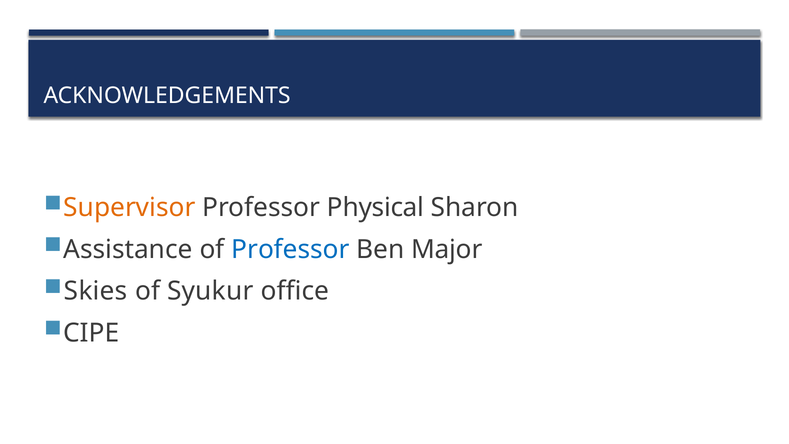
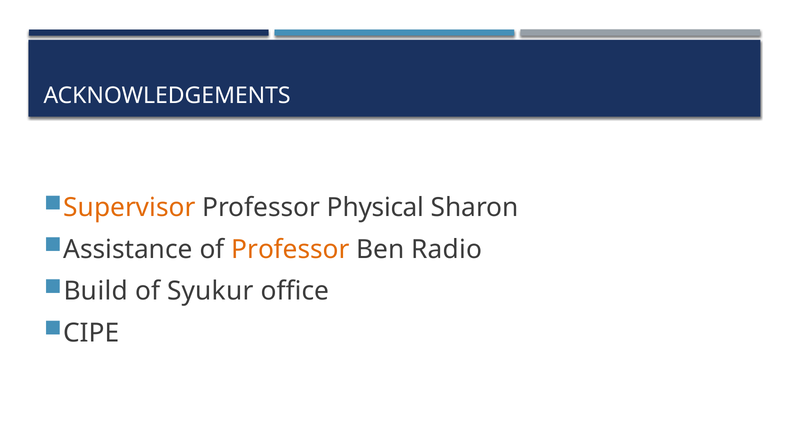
Professor at (290, 249) colour: blue -> orange
Major: Major -> Radio
Skies: Skies -> Build
